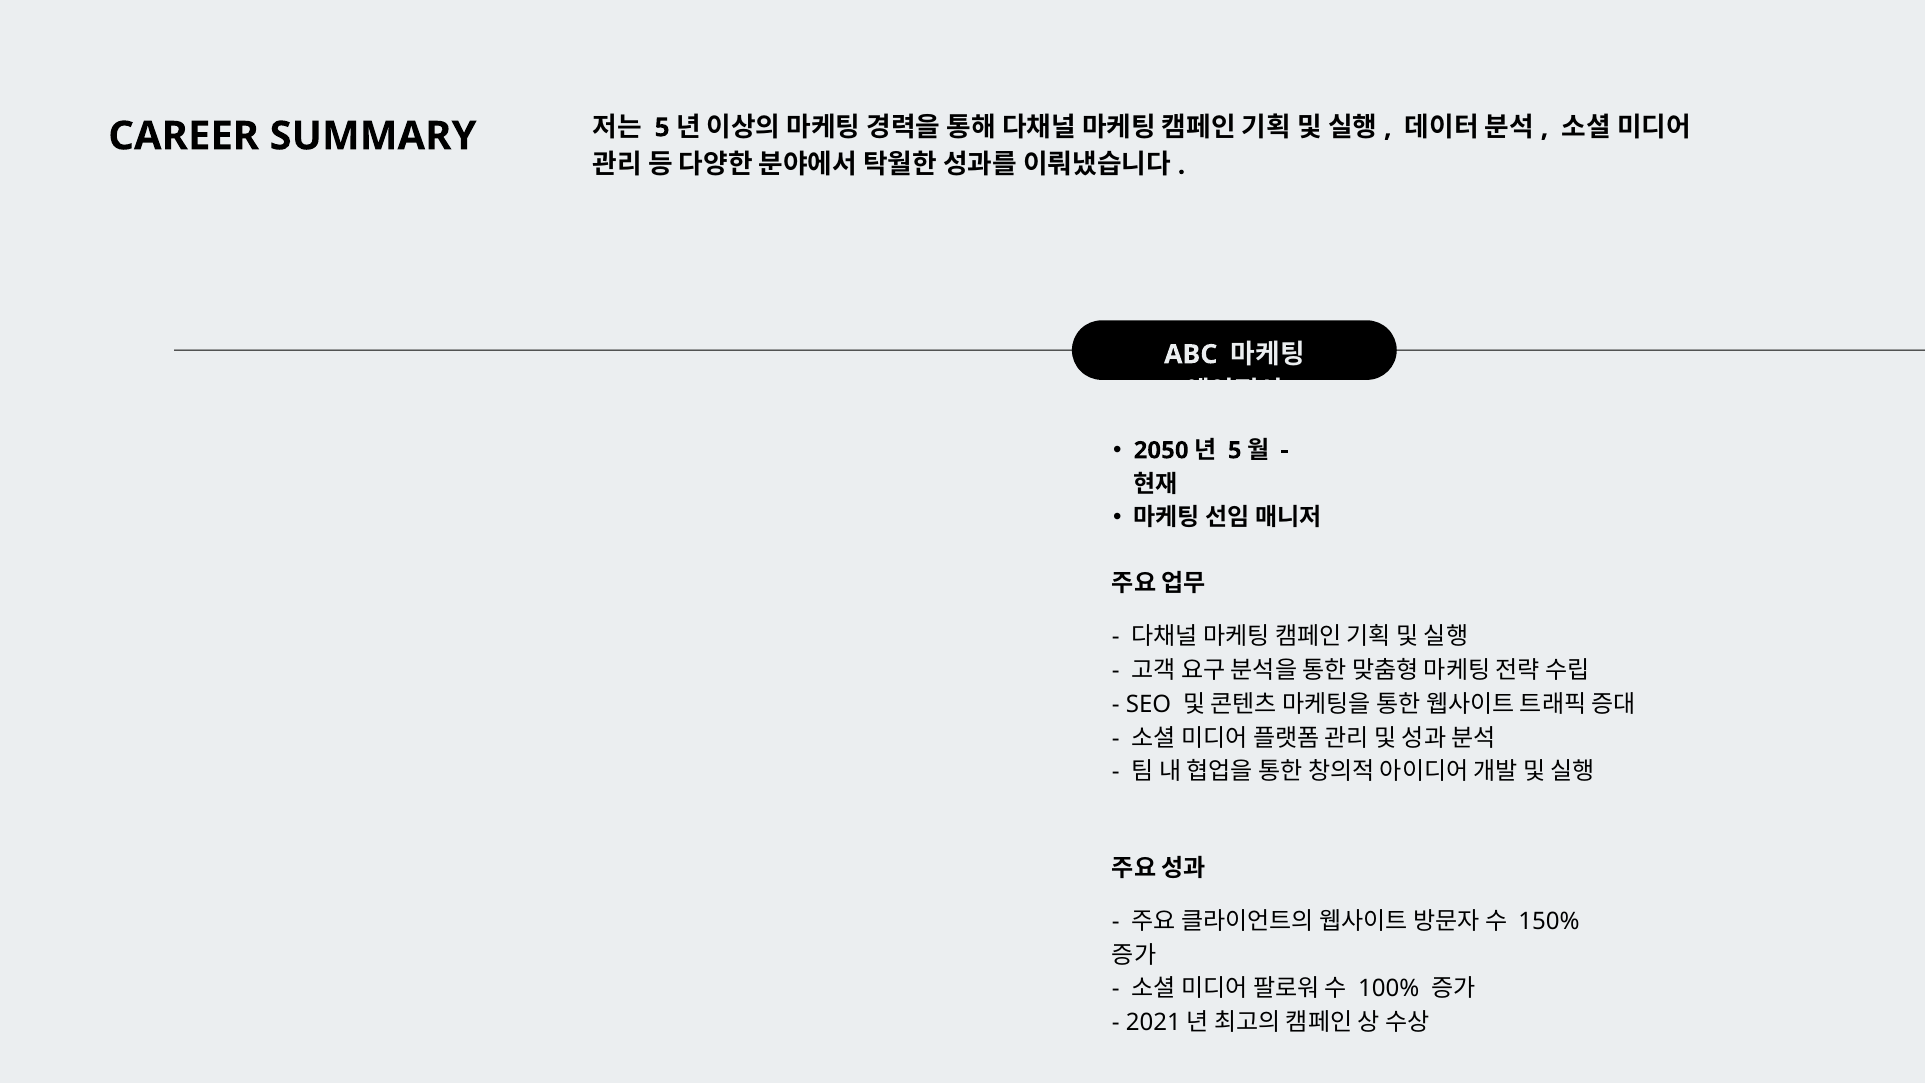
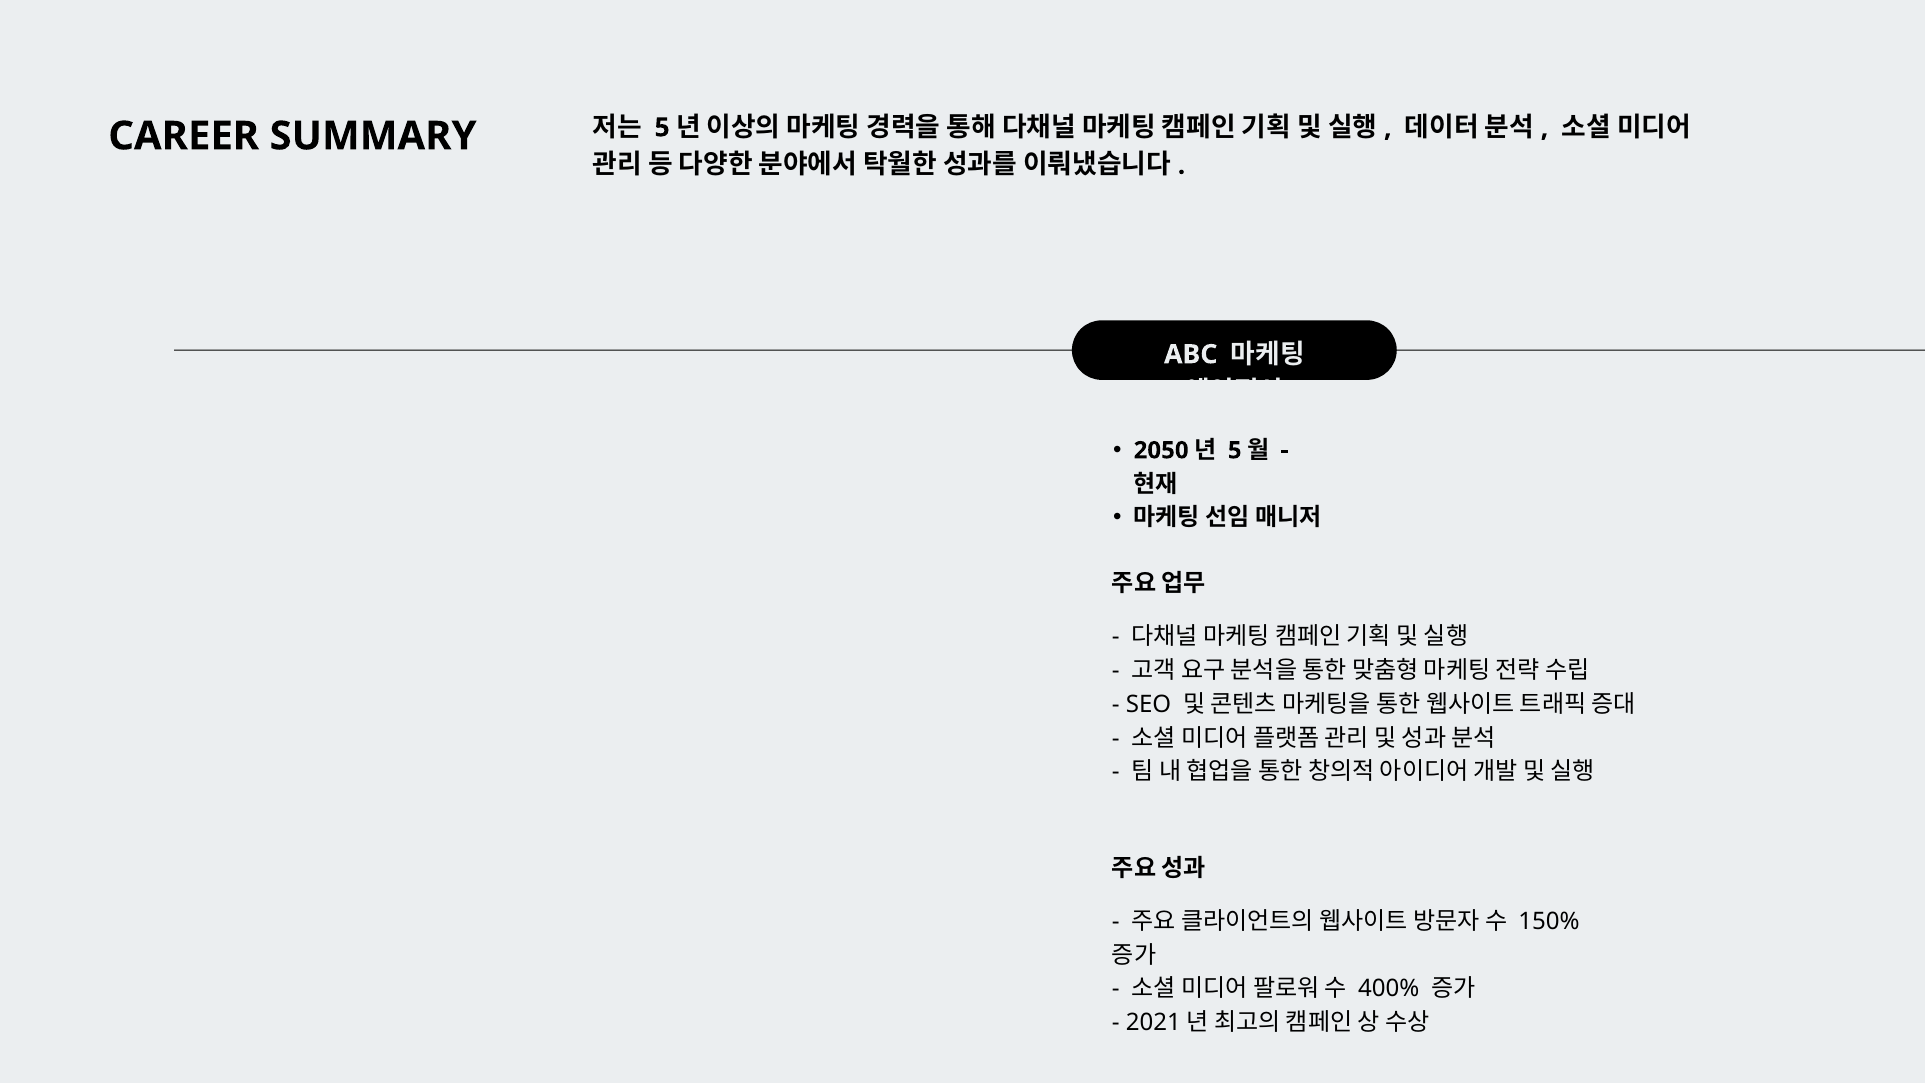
100%: 100% -> 400%
